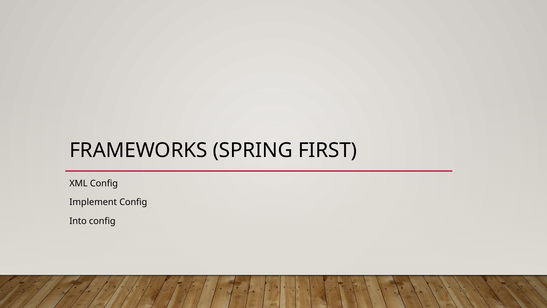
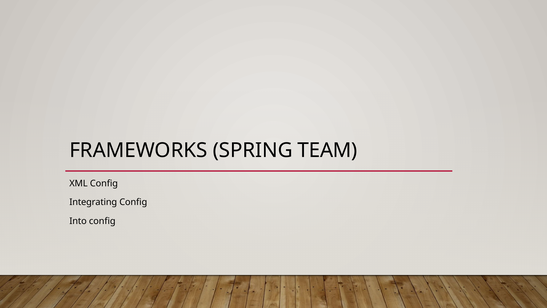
FIRST: FIRST -> TEAM
Implement: Implement -> Integrating
